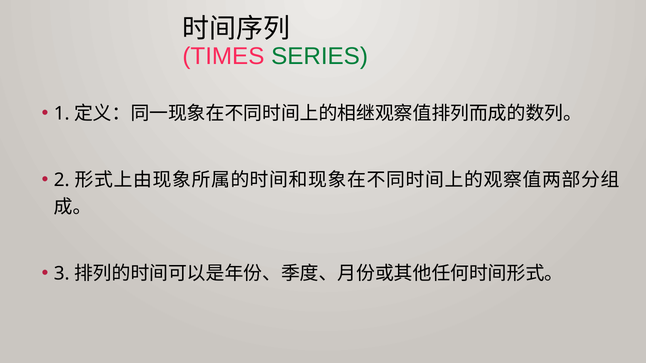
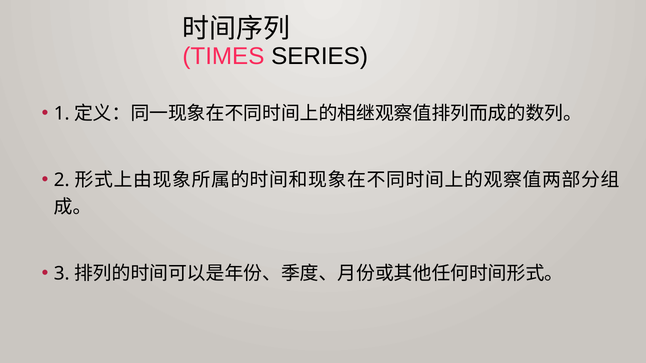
SERIES colour: green -> black
